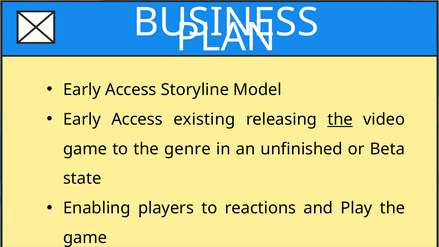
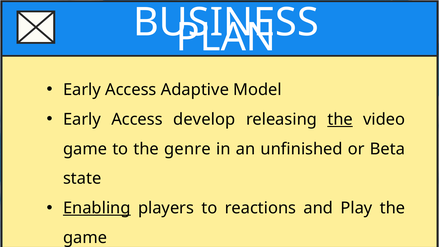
Storyline: Storyline -> Adaptive
existing: existing -> develop
Enabling underline: none -> present
